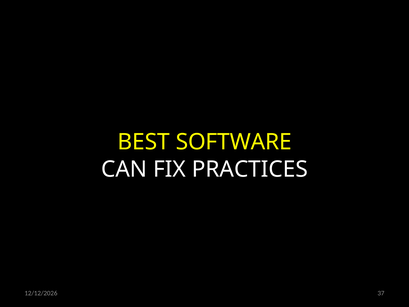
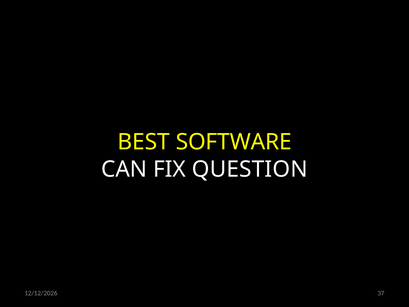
PRACTICES: PRACTICES -> QUESTION
